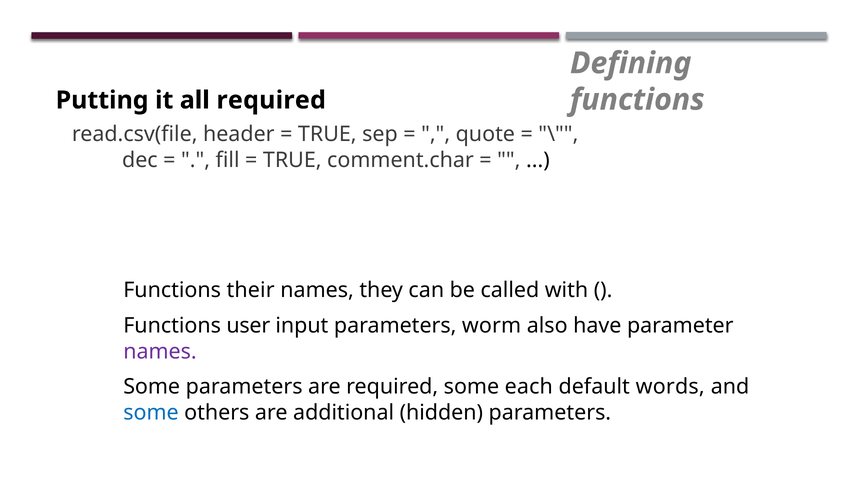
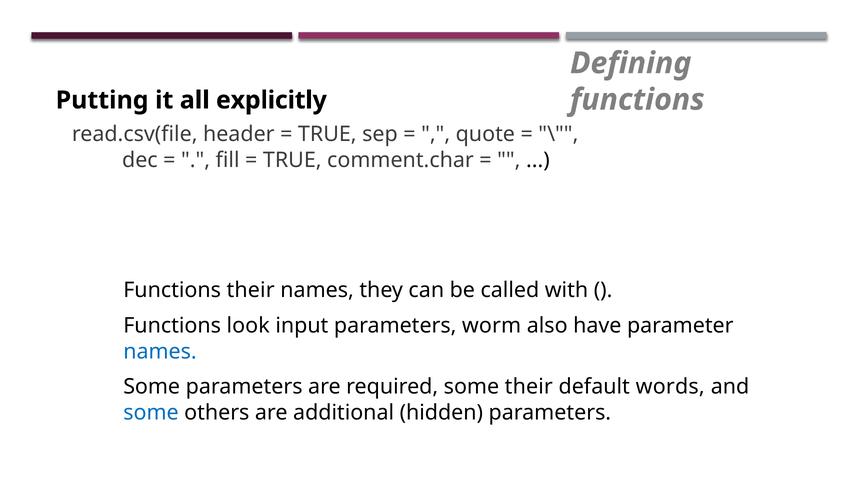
all required: required -> explicitly
user: user -> look
names at (160, 351) colour: purple -> blue
some each: each -> their
